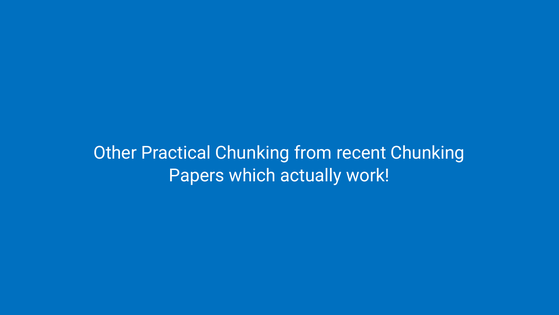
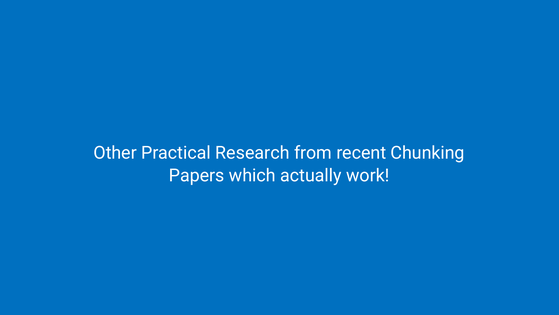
Practical Chunking: Chunking -> Research
